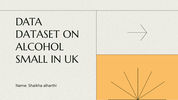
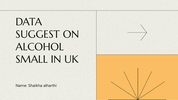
DATASET: DATASET -> SUGGEST
